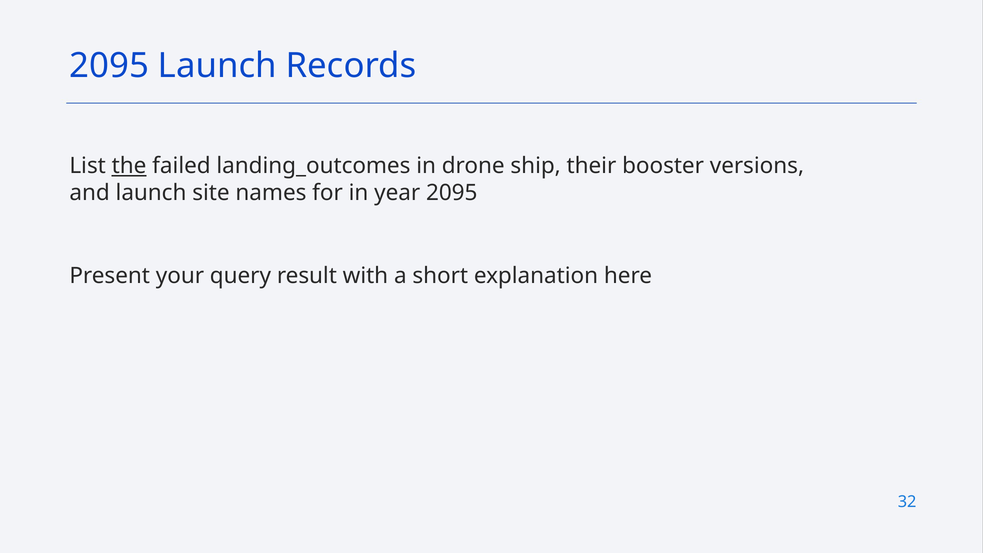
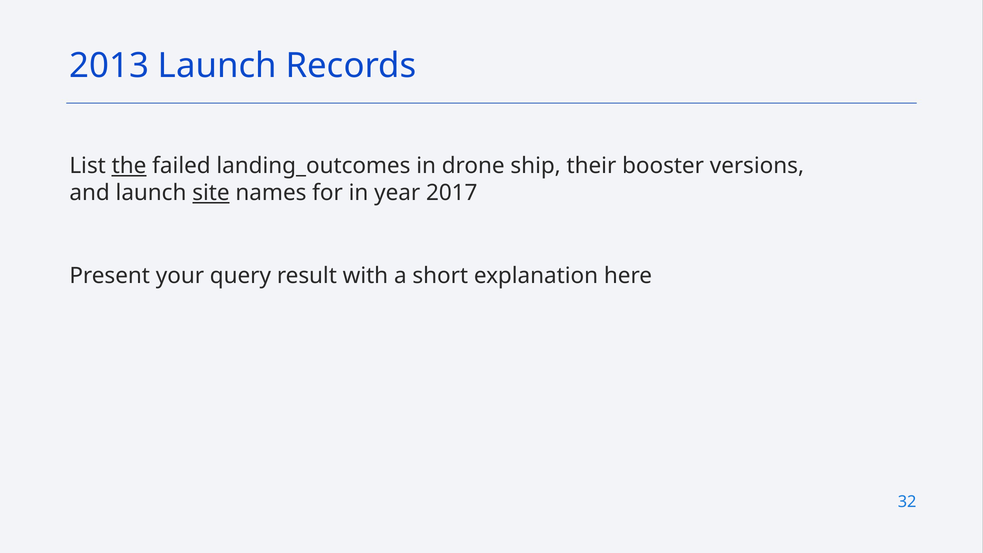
2095 at (109, 66): 2095 -> 2013
site underline: none -> present
year 2095: 2095 -> 2017
